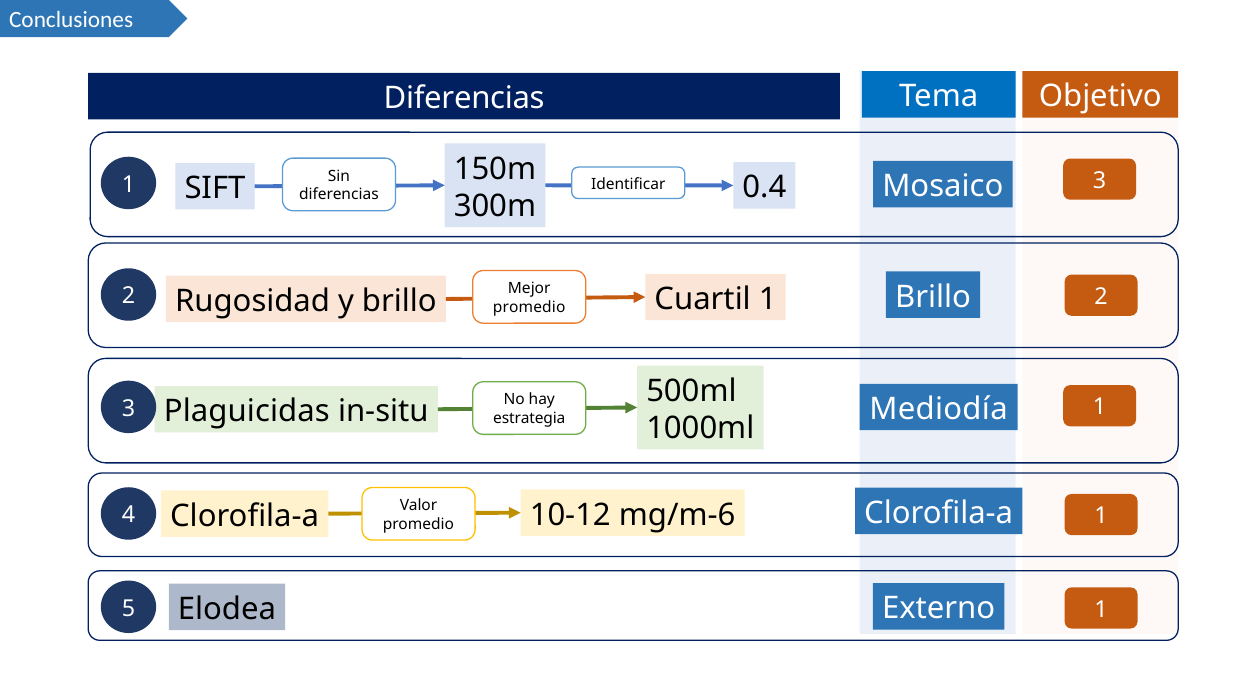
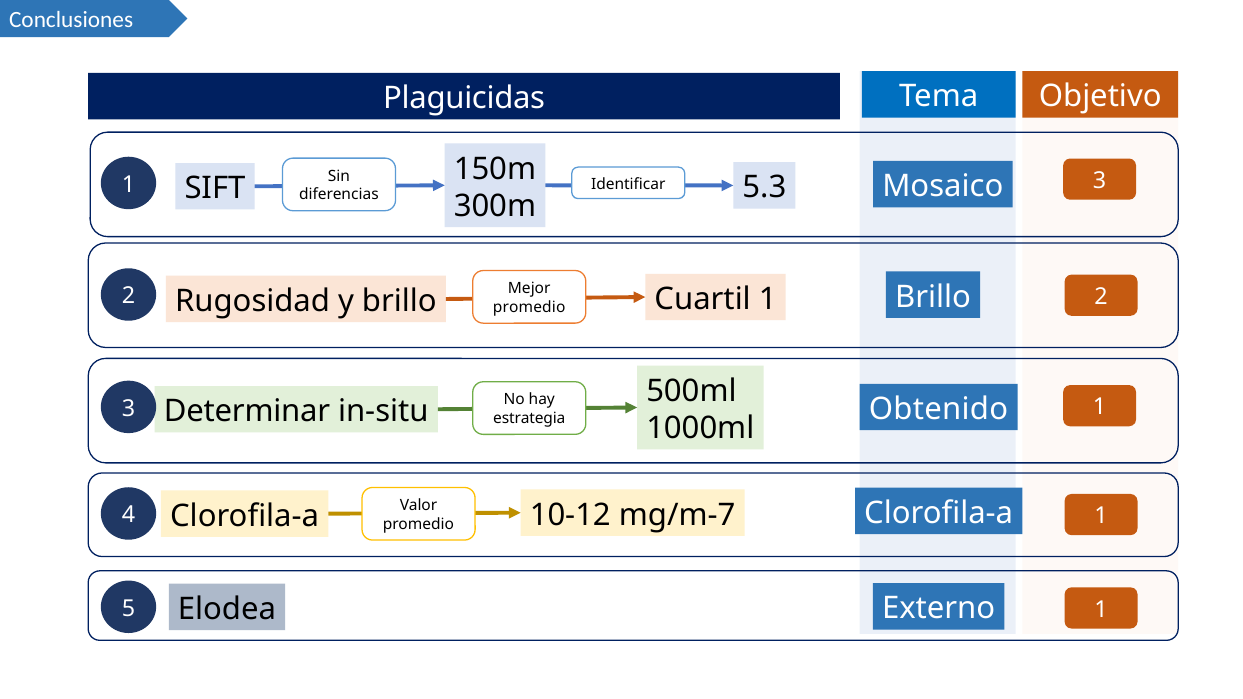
Diferencias at (464, 98): Diferencias -> Plaguicidas
0.4: 0.4 -> 5.3
Mediodía: Mediodía -> Obtenido
Plaguicidas: Plaguicidas -> Determinar
mg/m-6: mg/m-6 -> mg/m-7
